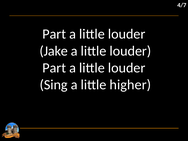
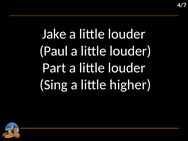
Part at (54, 34): Part -> Jake
Jake: Jake -> Paul
